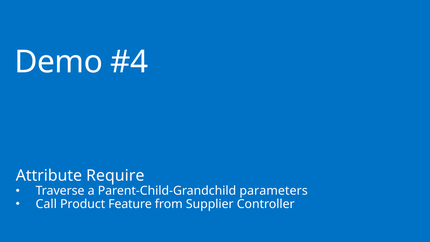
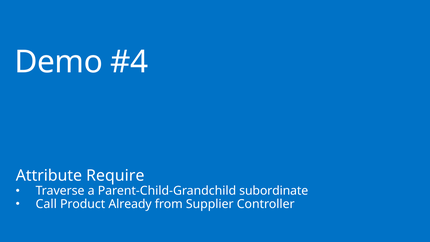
parameters: parameters -> subordinate
Feature: Feature -> Already
